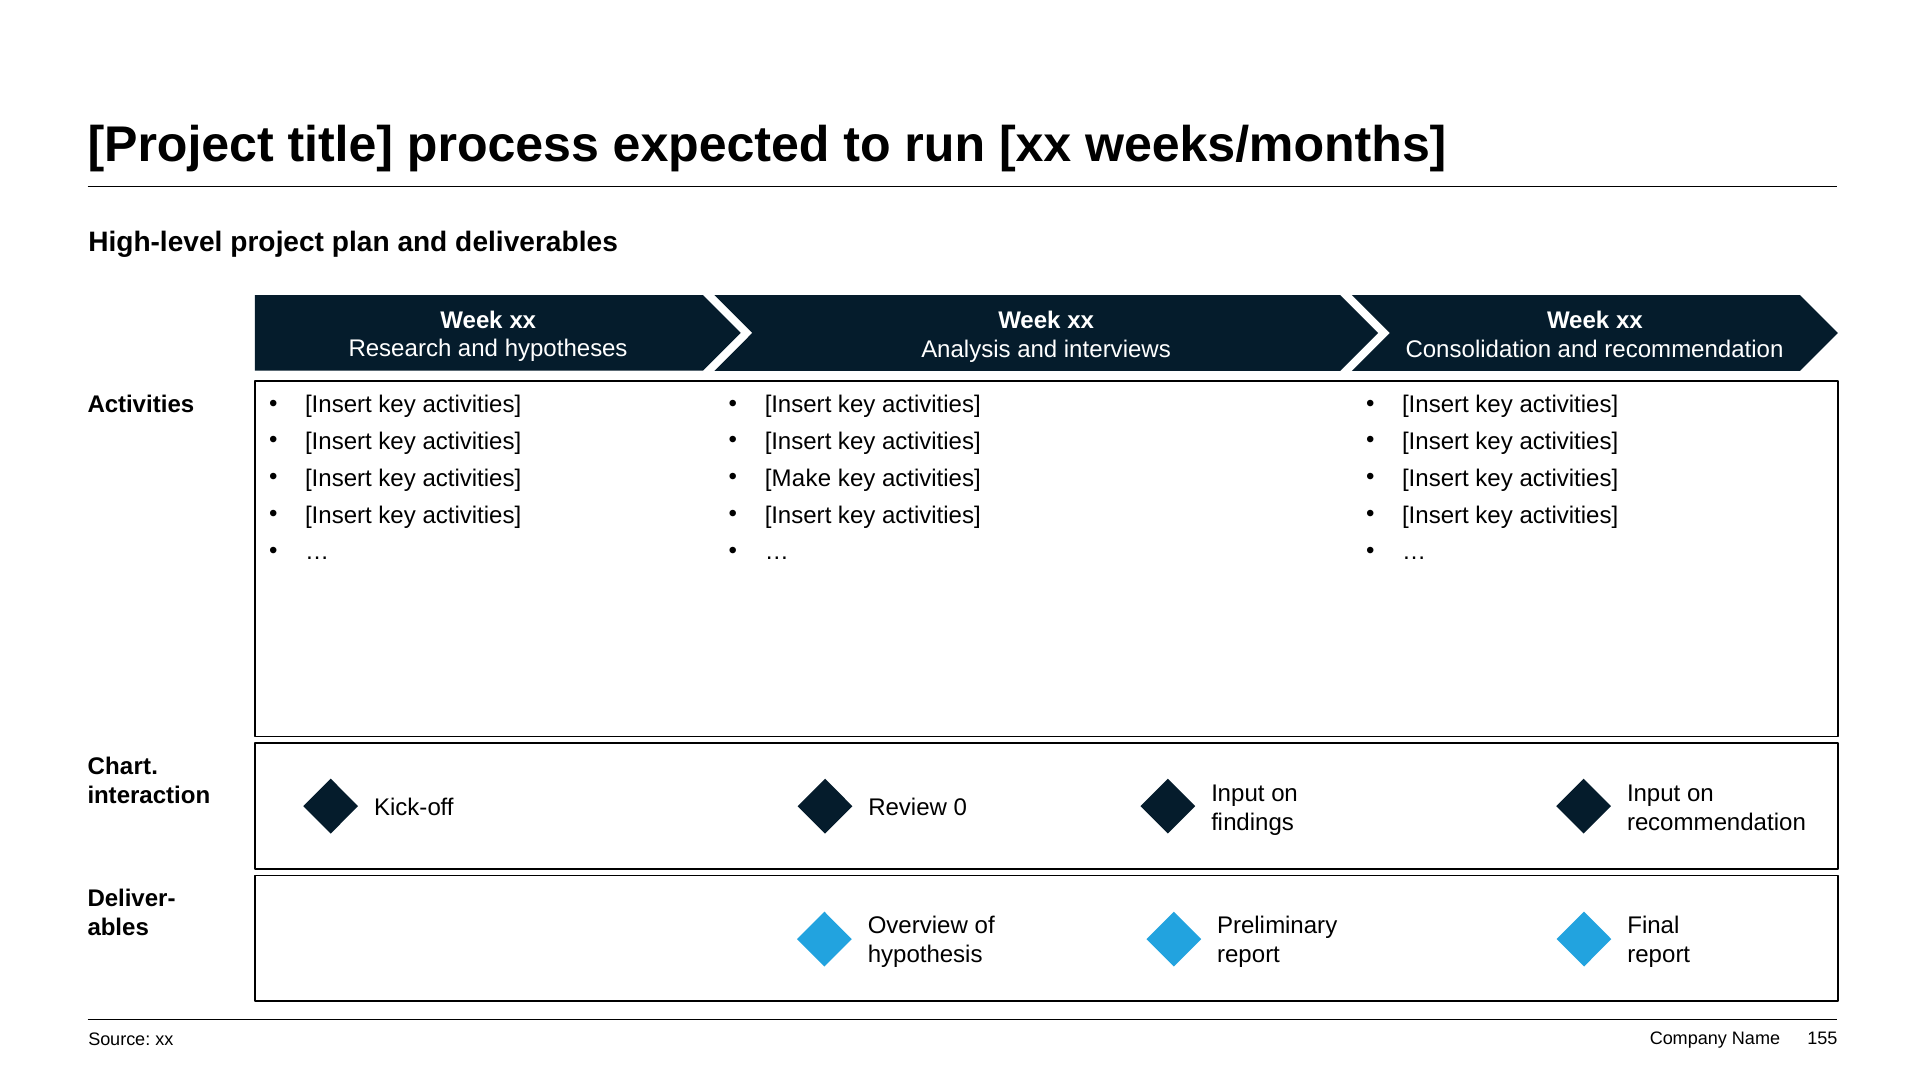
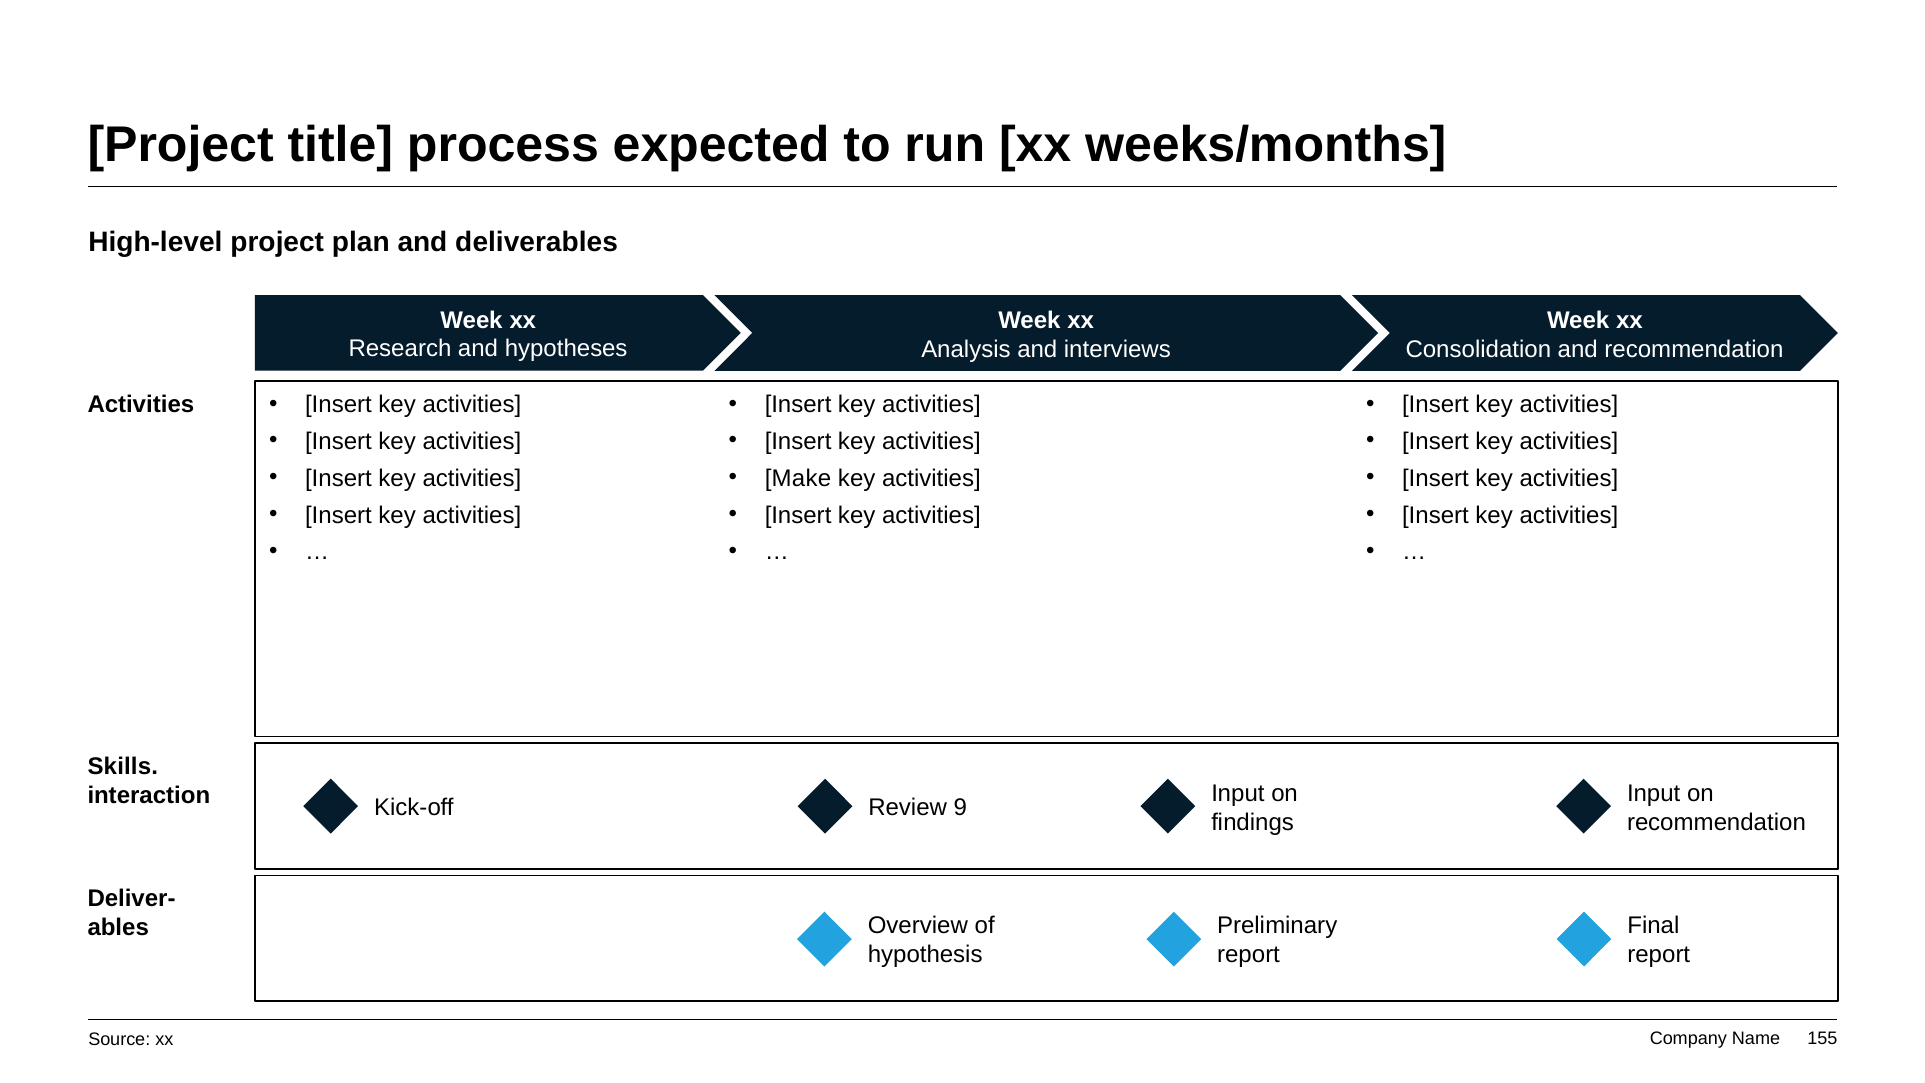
Chart: Chart -> Skills
0: 0 -> 9
